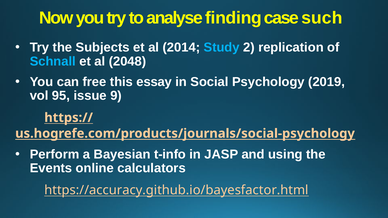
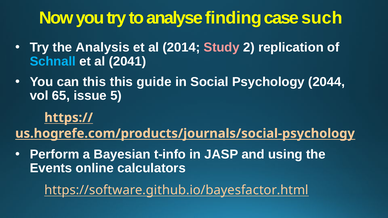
Subjects: Subjects -> Analysis
Study colour: light blue -> pink
2048: 2048 -> 2041
can free: free -> this
essay: essay -> guide
2019: 2019 -> 2044
95: 95 -> 65
9: 9 -> 5
https://accuracy.github.io/bayesfactor.html: https://accuracy.github.io/bayesfactor.html -> https://software.github.io/bayesfactor.html
